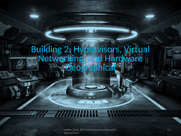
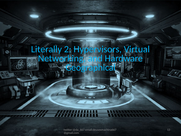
Building: Building -> Literally
